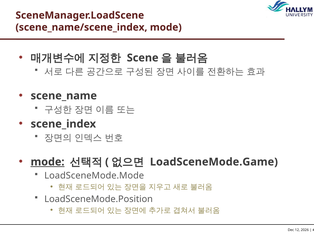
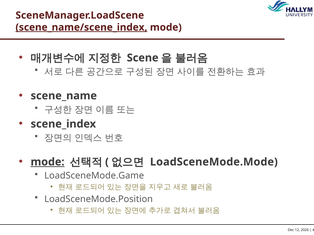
scene_name/scene_index underline: none -> present
LoadSceneMode.Game: LoadSceneMode.Game -> LoadSceneMode.Mode
LoadSceneMode.Mode: LoadSceneMode.Mode -> LoadSceneMode.Game
